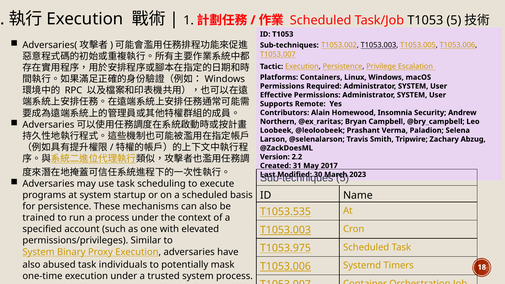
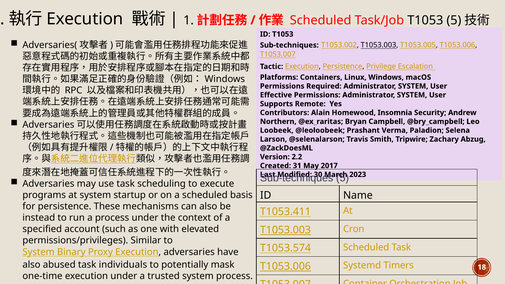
T1053.535: T1053.535 -> T1053.411
trained: trained -> instead
T1053.975: T1053.975 -> T1053.574
